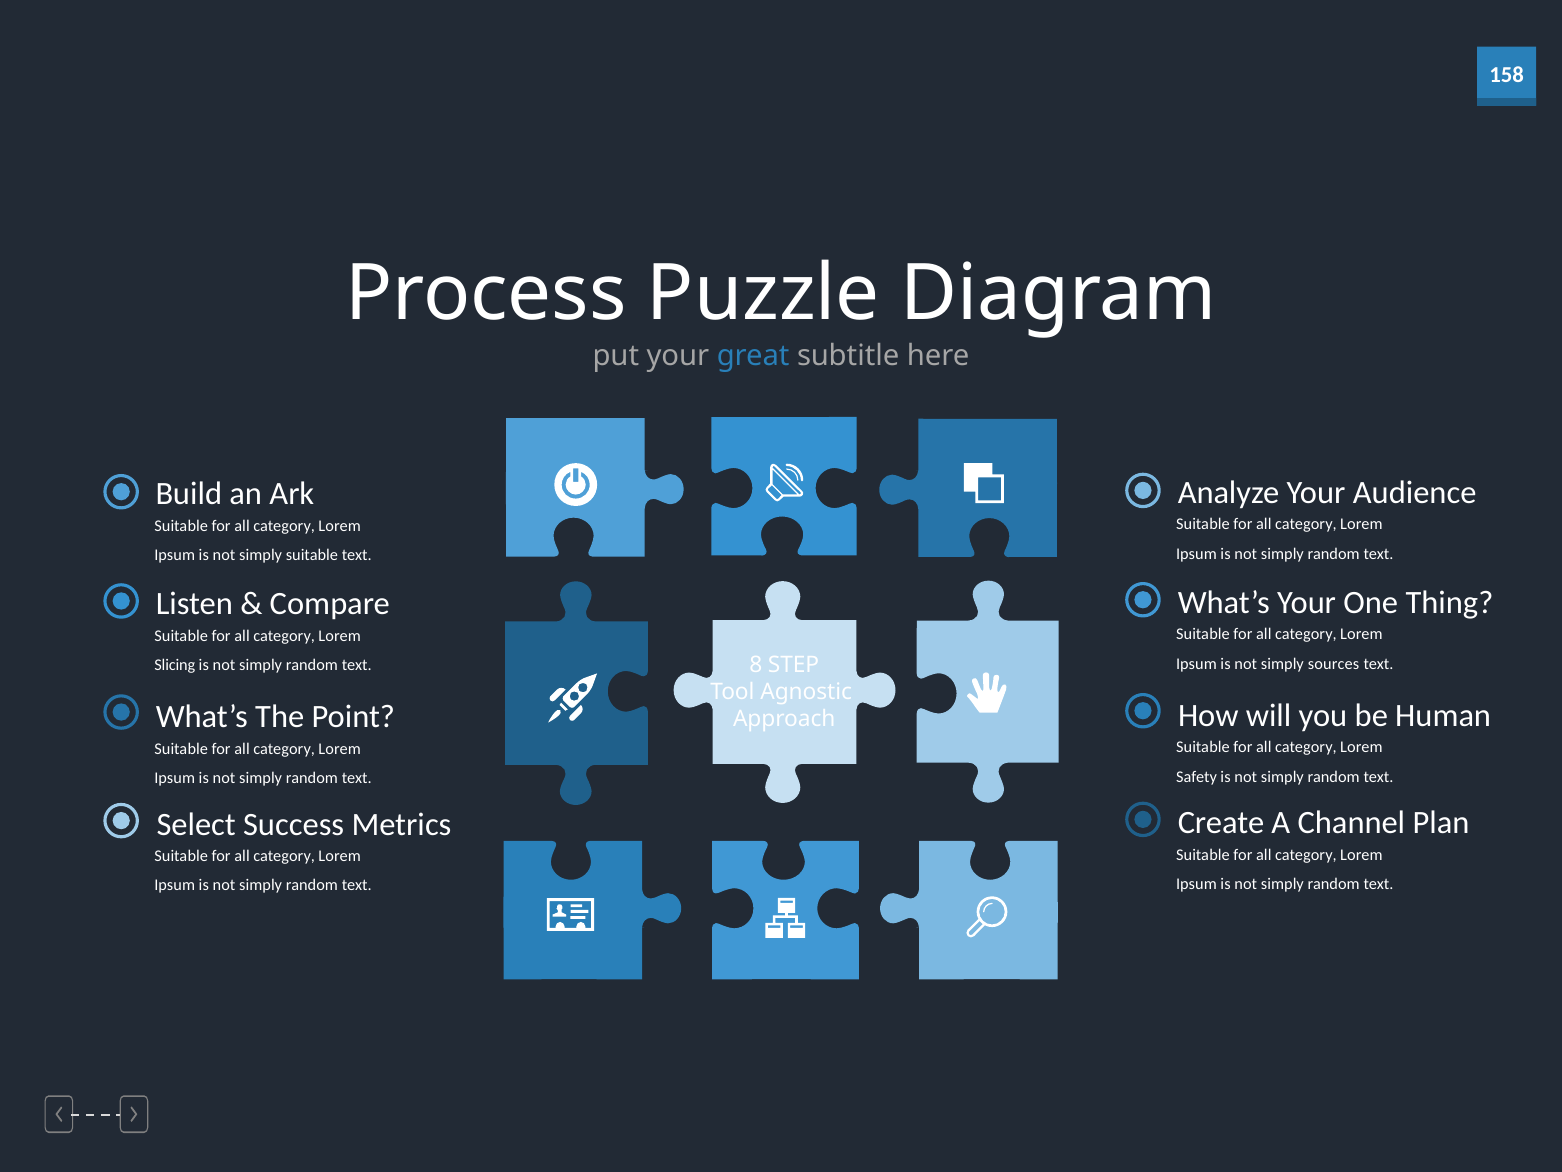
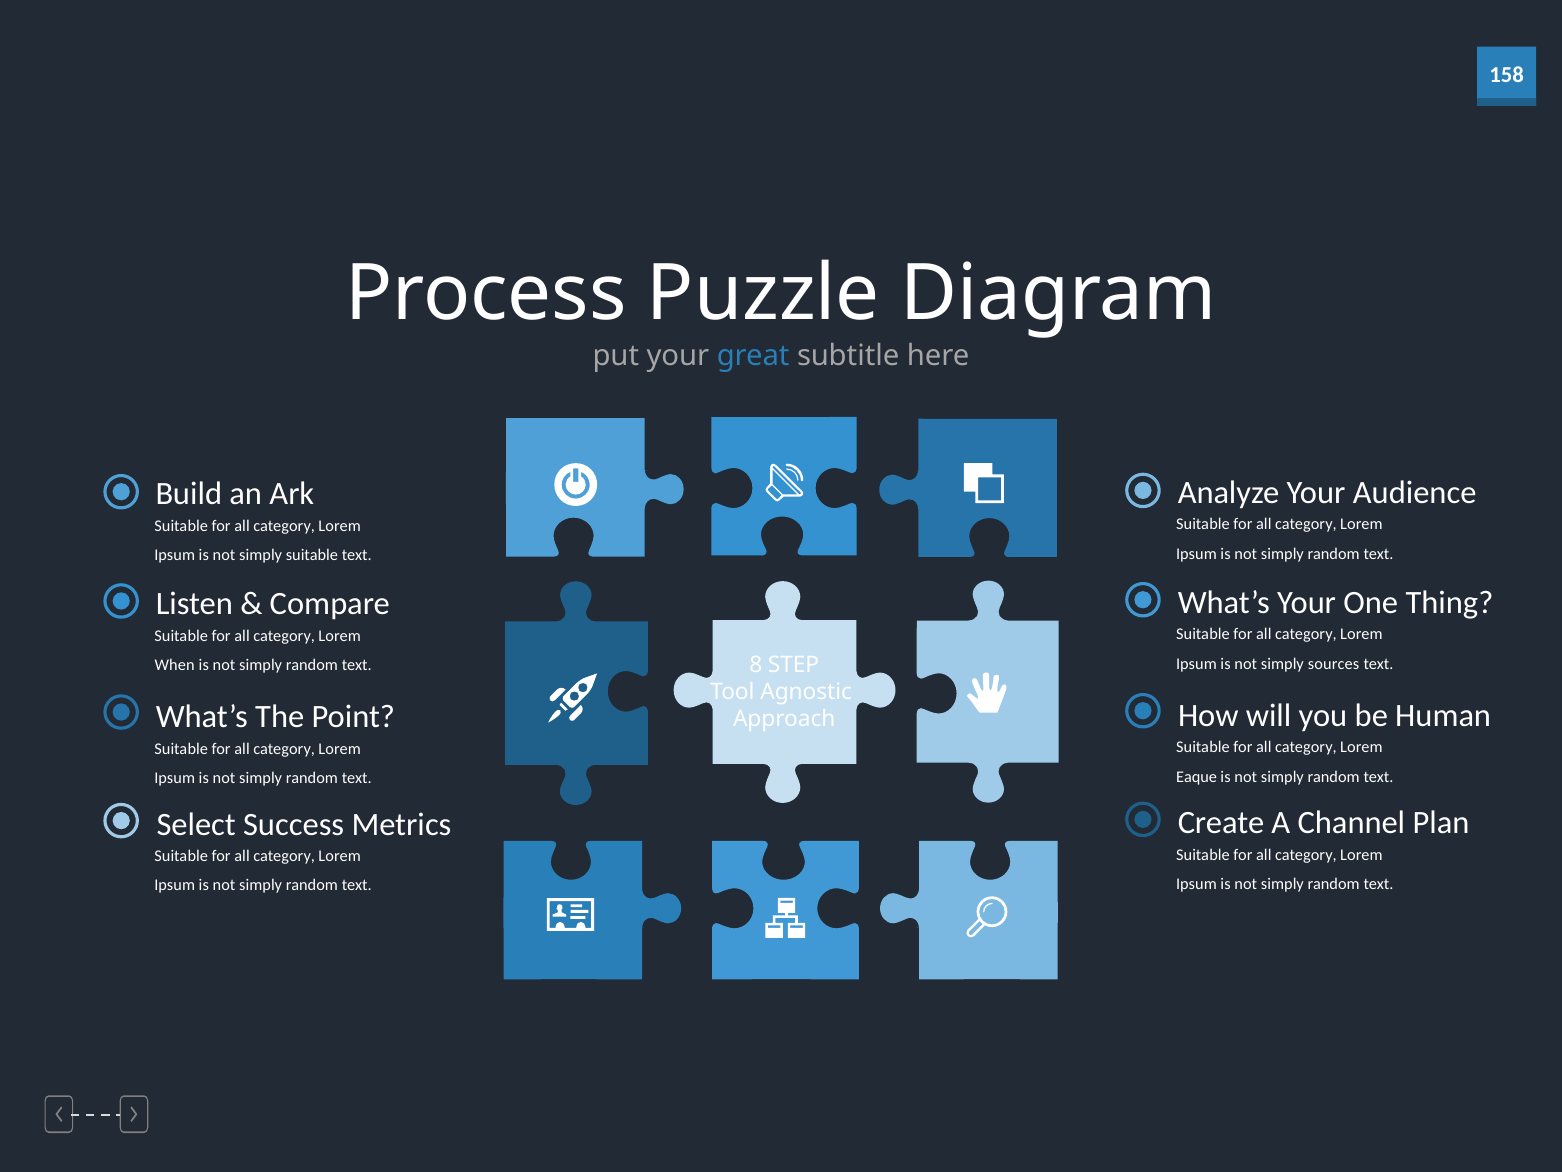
Slicing: Slicing -> When
Safety: Safety -> Eaque
